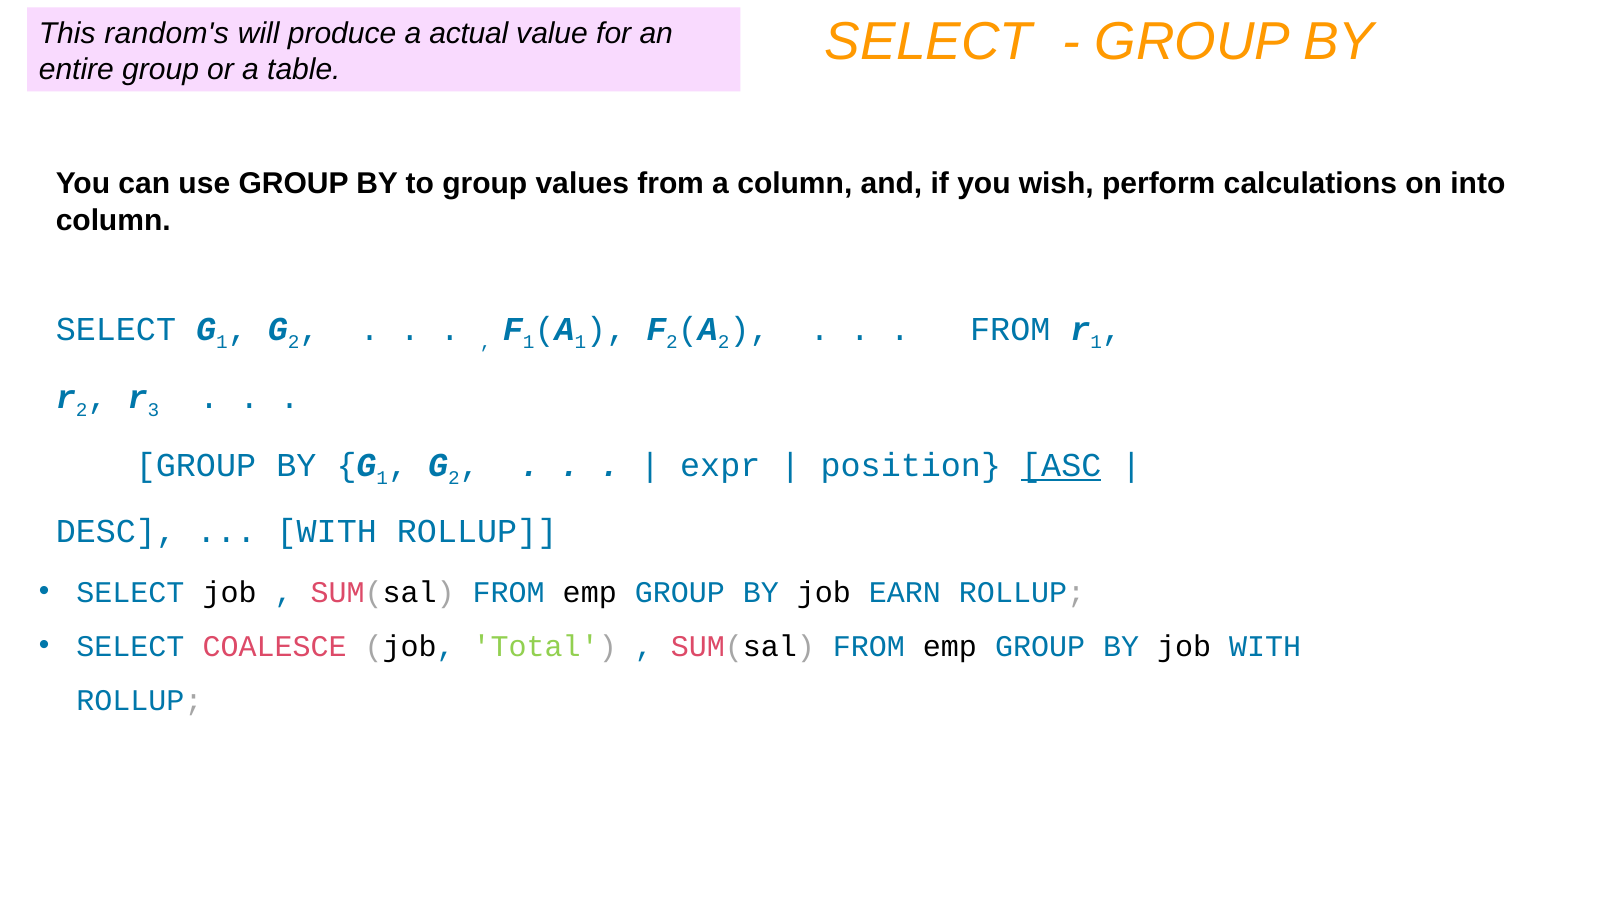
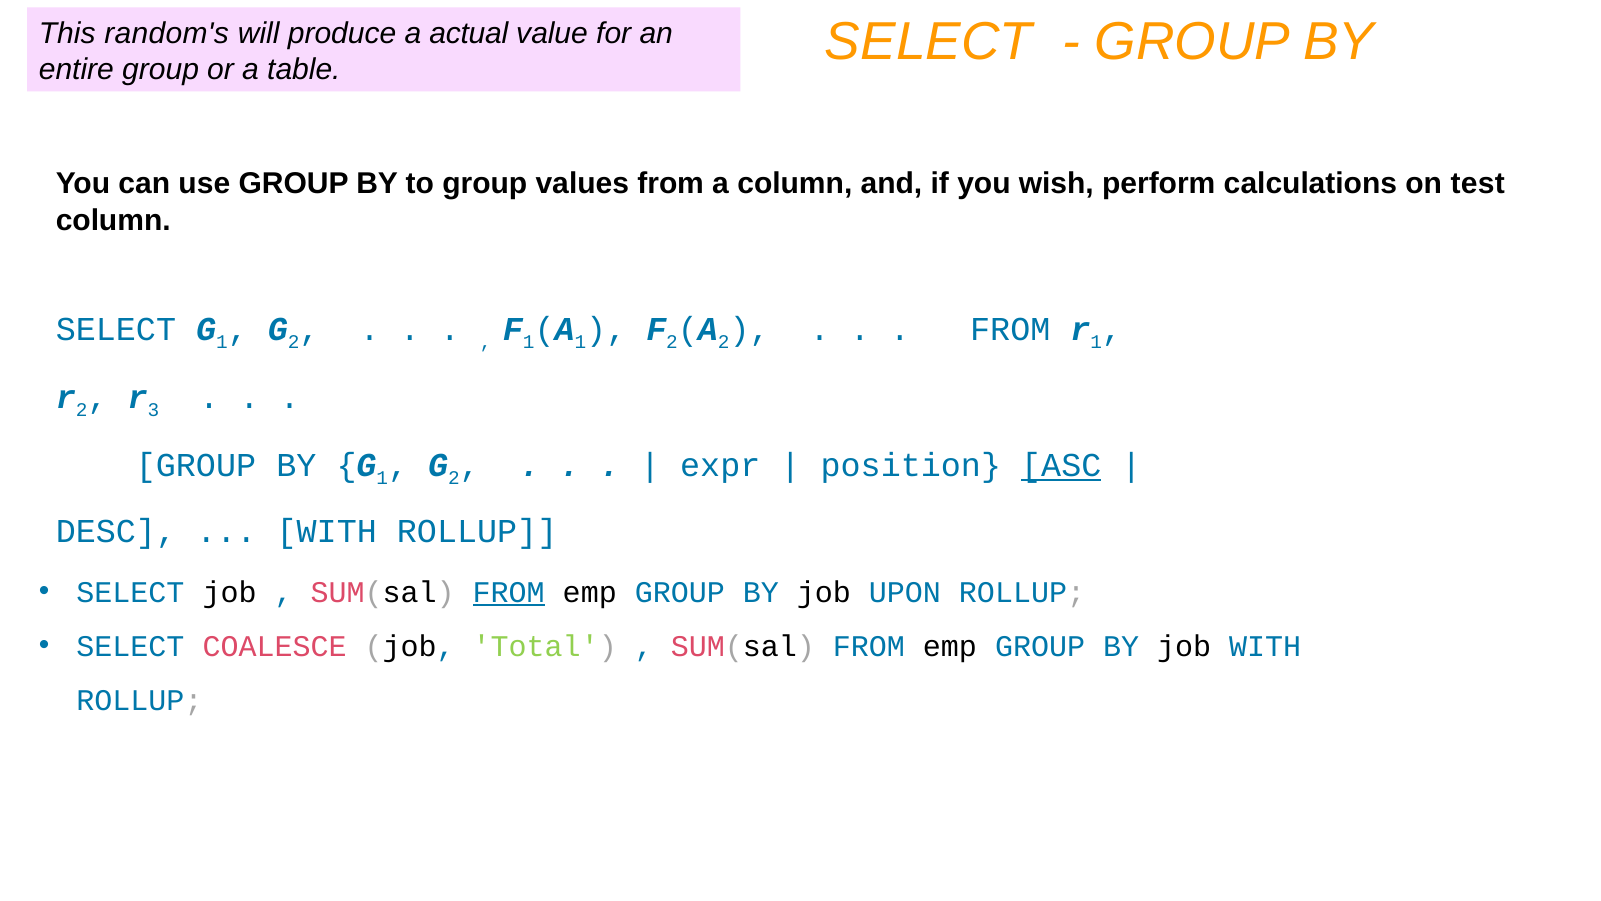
into: into -> test
FROM at (509, 592) underline: none -> present
EARN: EARN -> UPON
